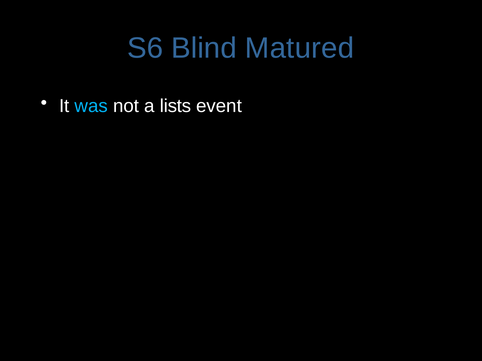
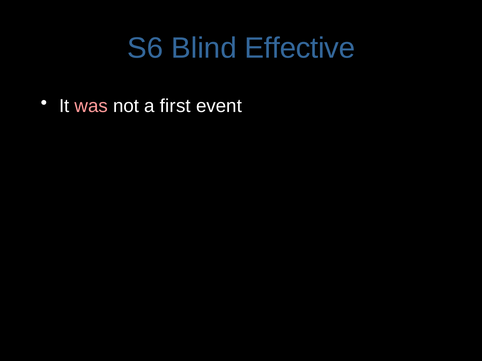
Matured: Matured -> Effective
was colour: light blue -> pink
lists: lists -> first
